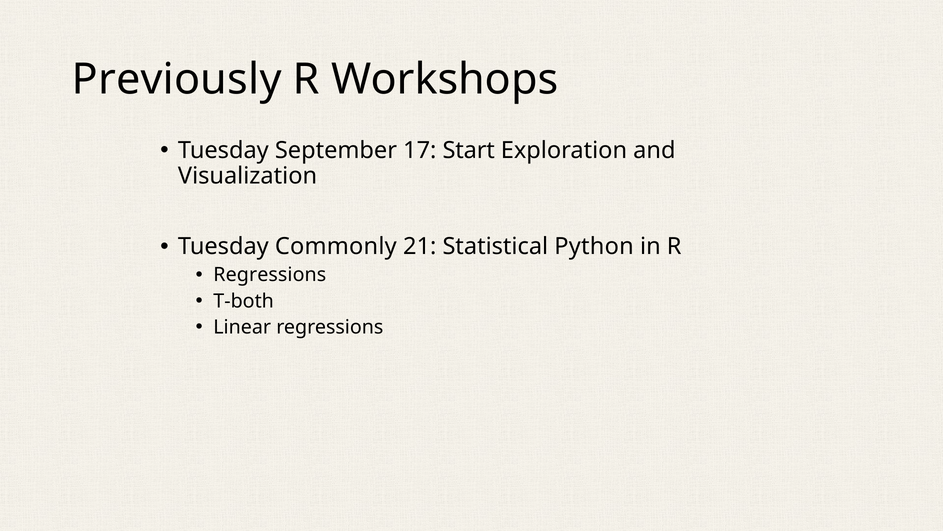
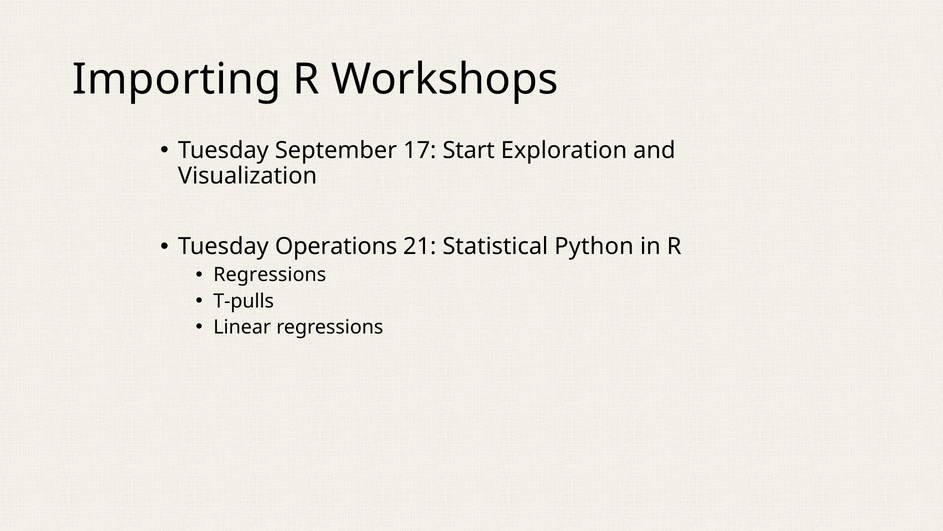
Previously: Previously -> Importing
Commonly: Commonly -> Operations
T-both: T-both -> T-pulls
